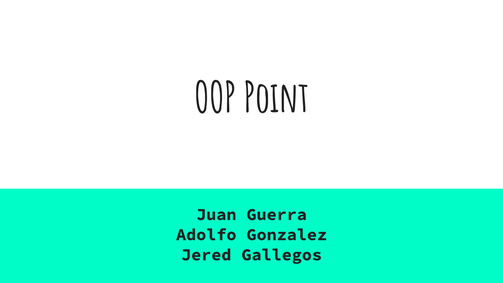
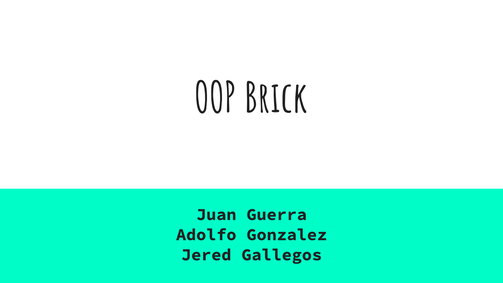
Point: Point -> Brick
